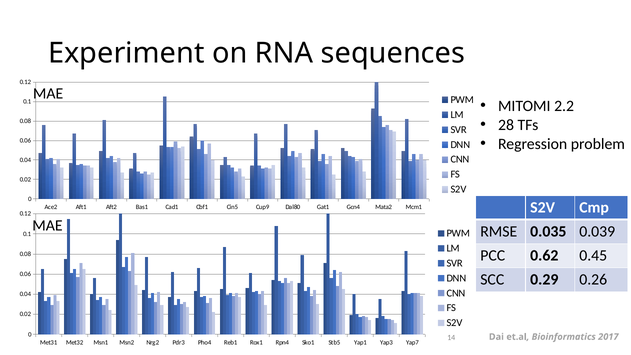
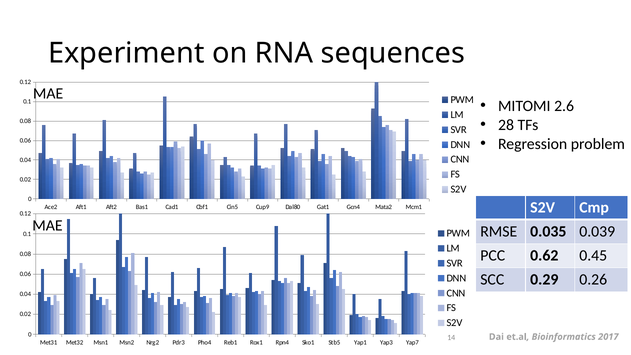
2.2: 2.2 -> 2.6
